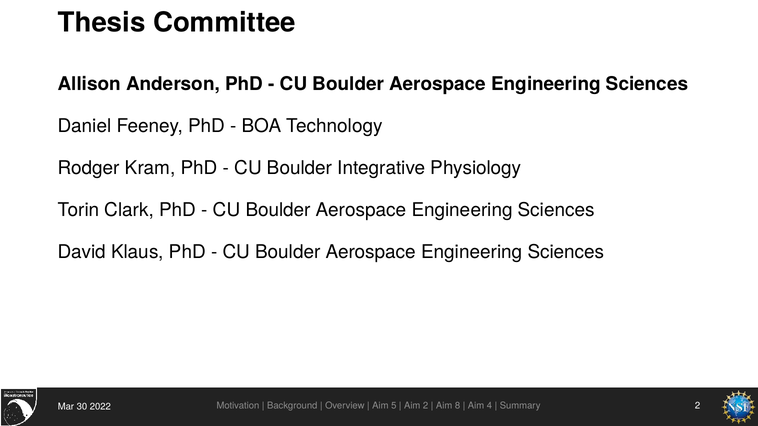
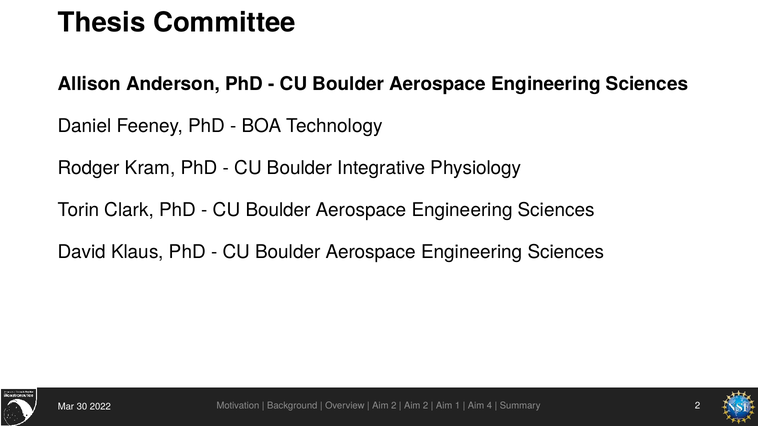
5 at (394, 406): 5 -> 2
8: 8 -> 1
